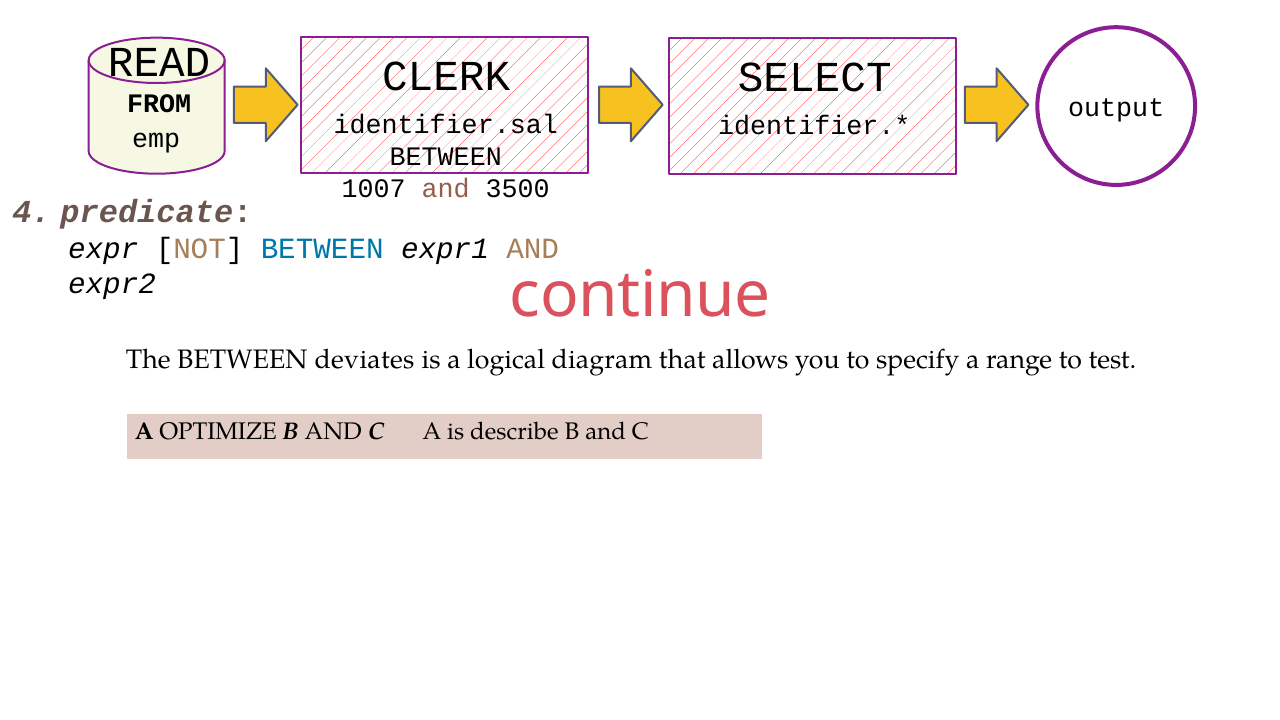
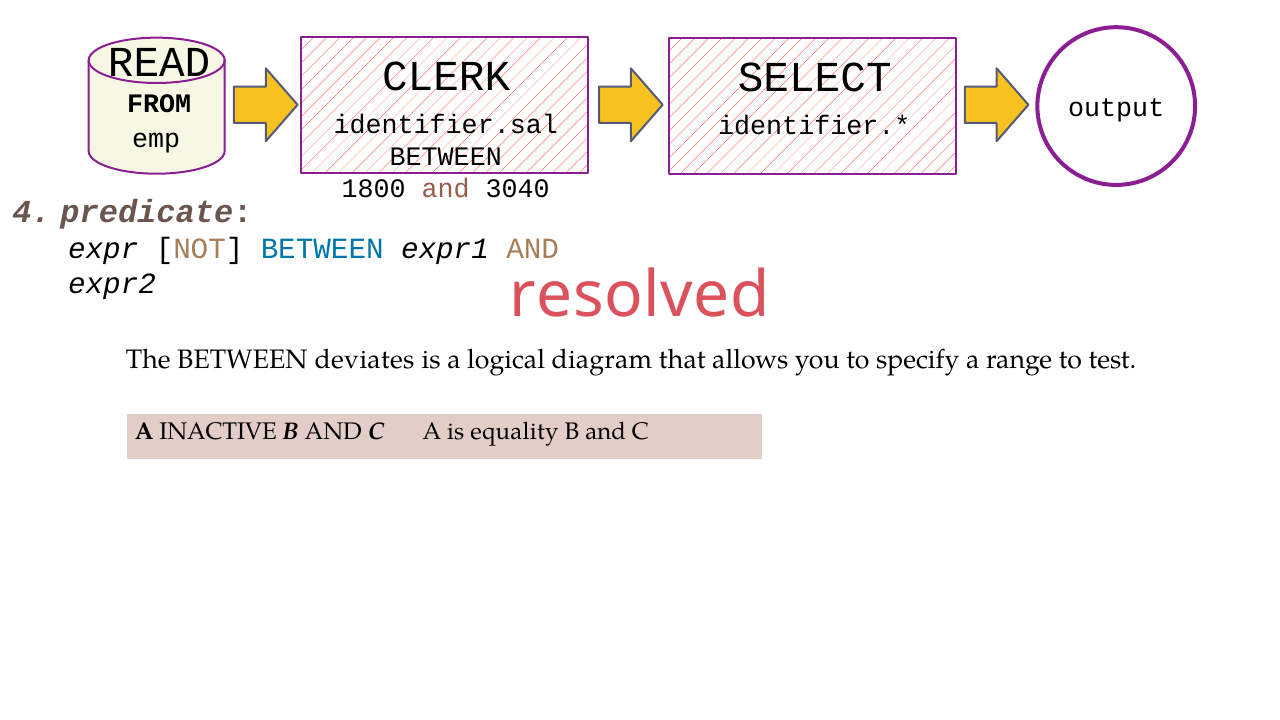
1007: 1007 -> 1800
3500: 3500 -> 3040
continue: continue -> resolved
OPTIMIZE: OPTIMIZE -> INACTIVE
describe: describe -> equality
